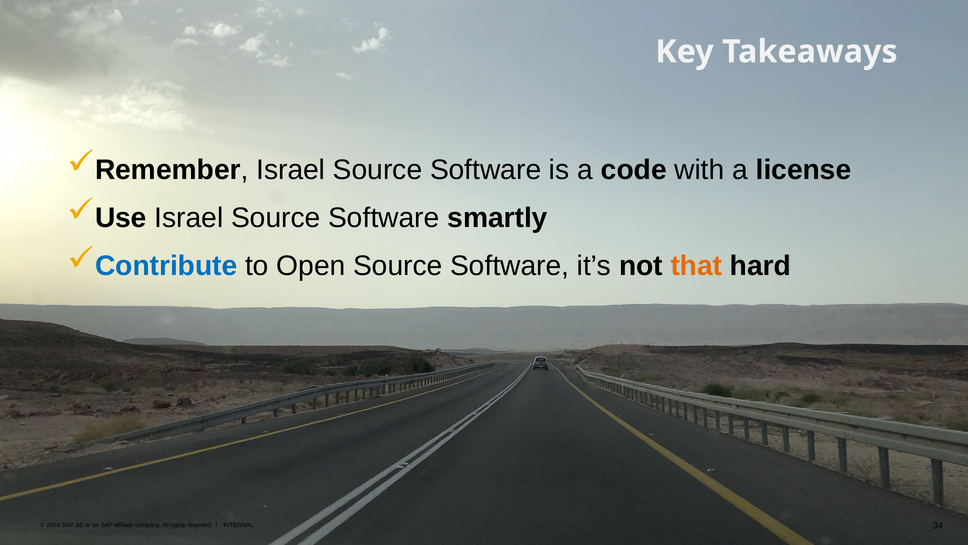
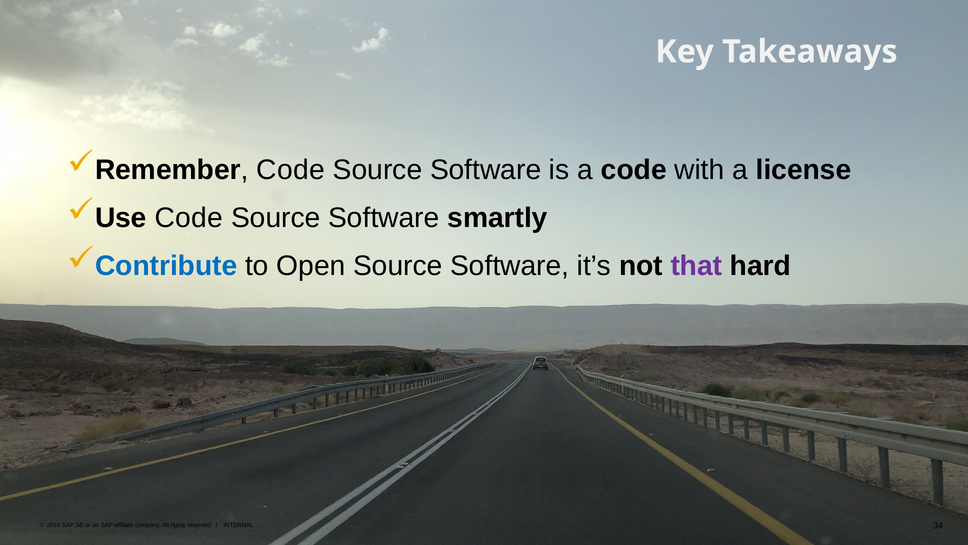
Remember Israel: Israel -> Code
Use Israel: Israel -> Code
that colour: orange -> purple
